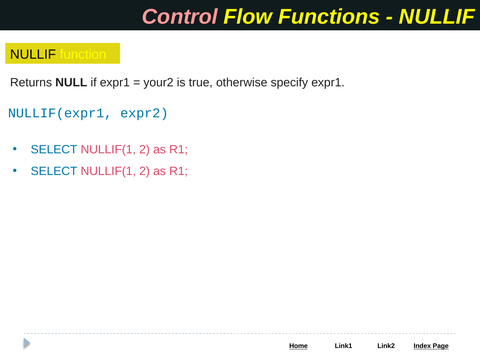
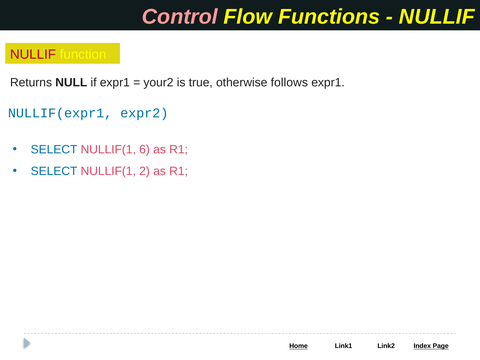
NULLIF at (33, 54) colour: black -> red
specify: specify -> follows
2 at (145, 150): 2 -> 6
